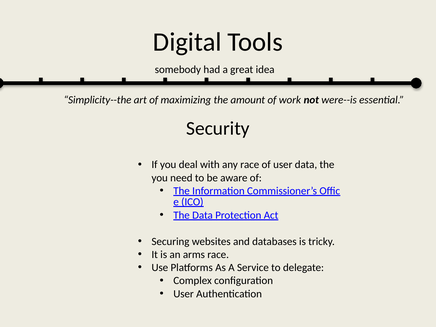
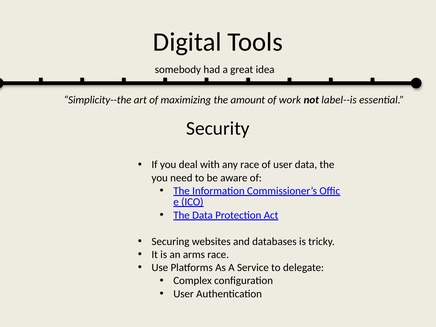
were--is: were--is -> label--is
